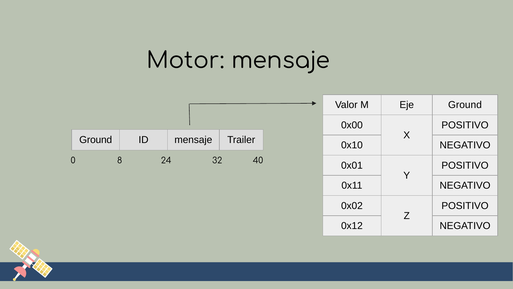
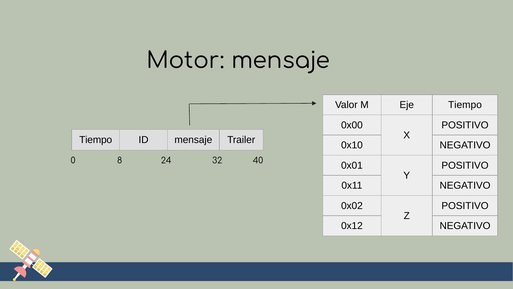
Eje Ground: Ground -> Tiempo
Ground at (96, 140): Ground -> Tiempo
